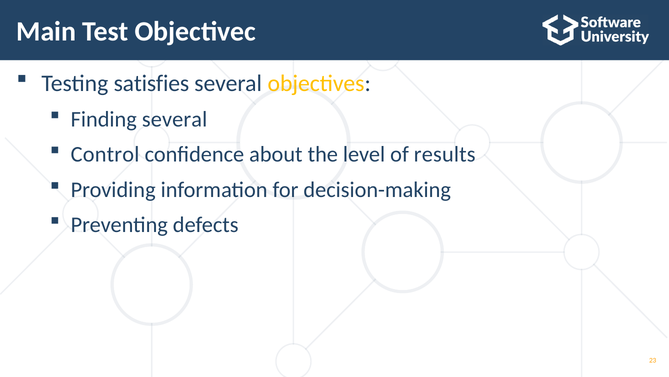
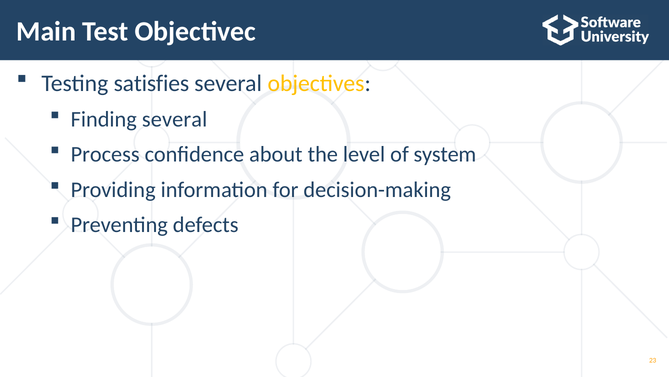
Control: Control -> Process
results: results -> system
